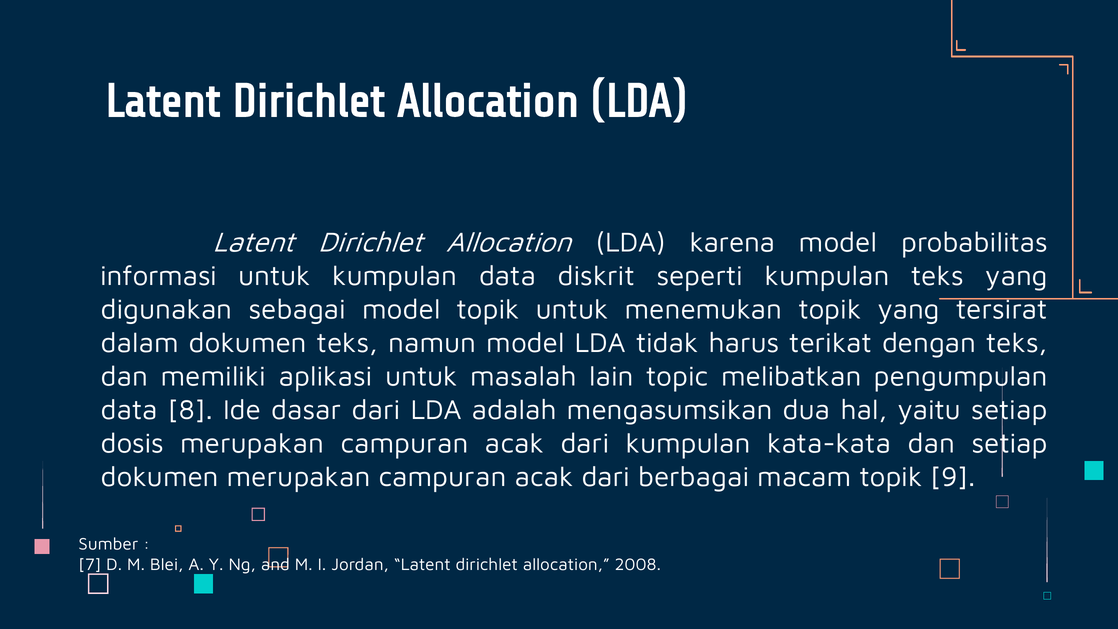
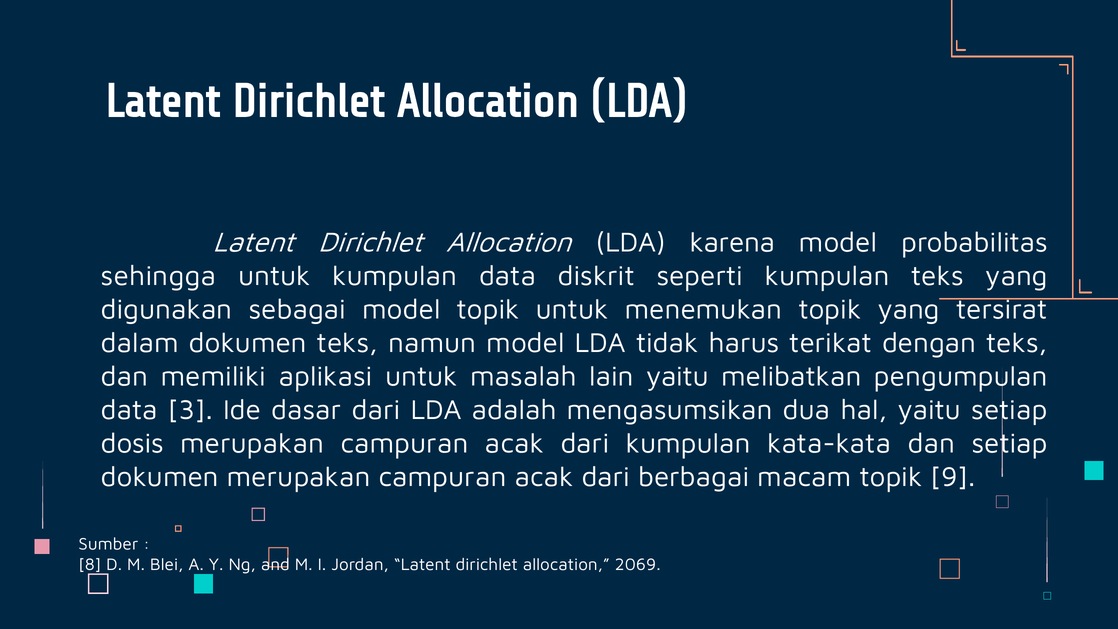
informasi: informasi -> sehingga
lain topic: topic -> yaitu
8: 8 -> 3
7: 7 -> 8
2008: 2008 -> 2069
